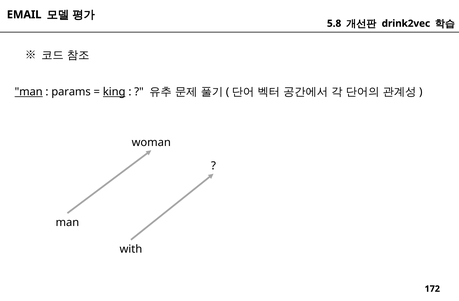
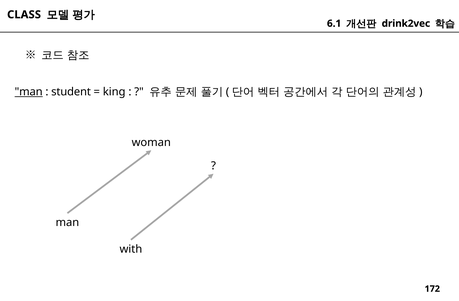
EMAIL: EMAIL -> CLASS
5.8: 5.8 -> 6.1
params: params -> student
king underline: present -> none
